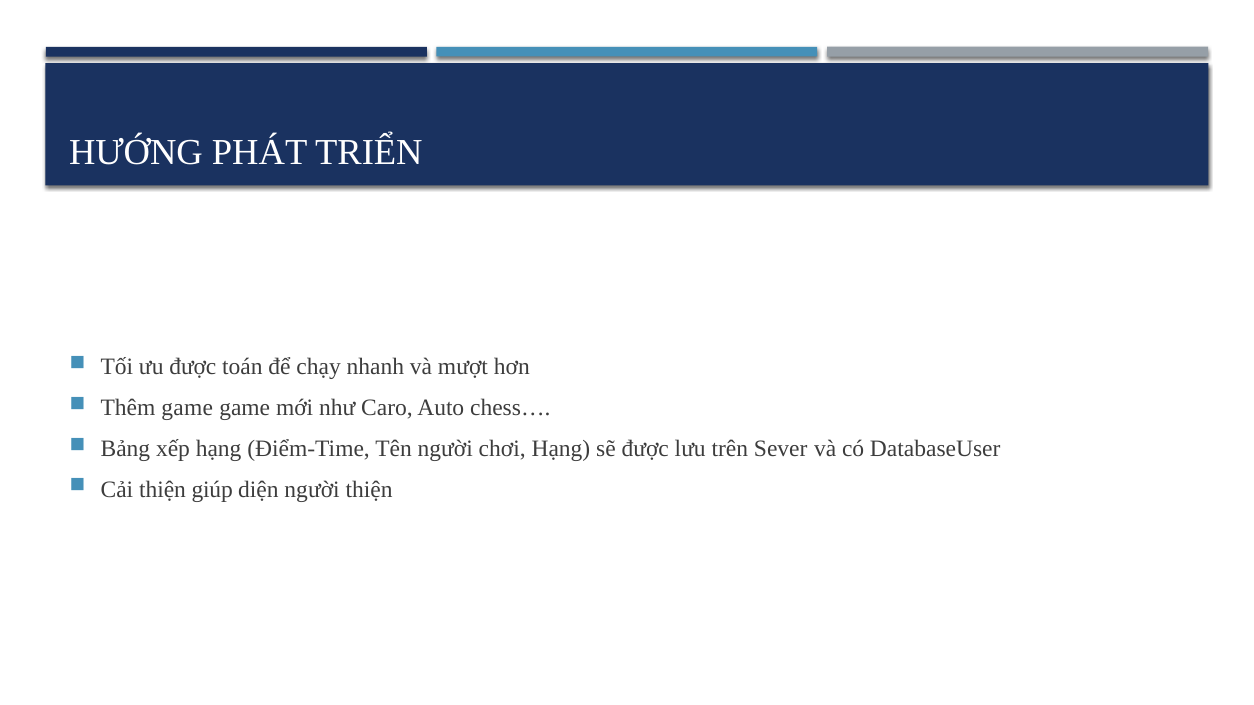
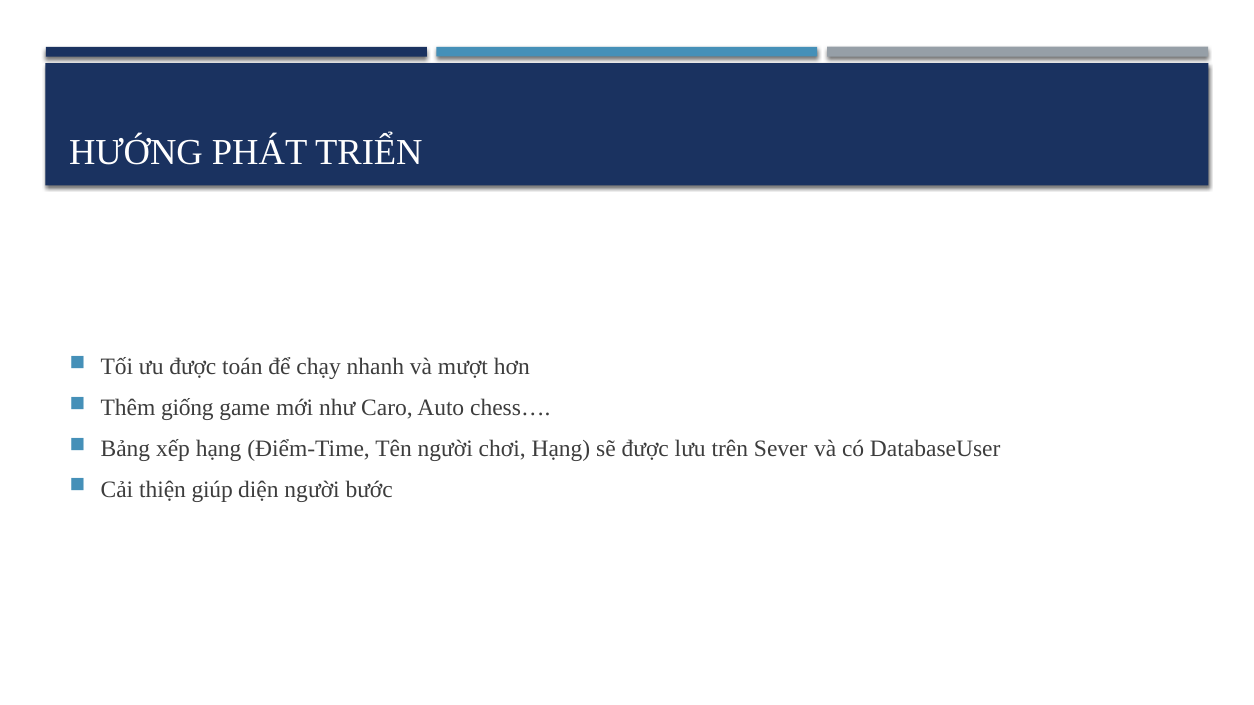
Thêm game: game -> giống
người thiện: thiện -> bước
